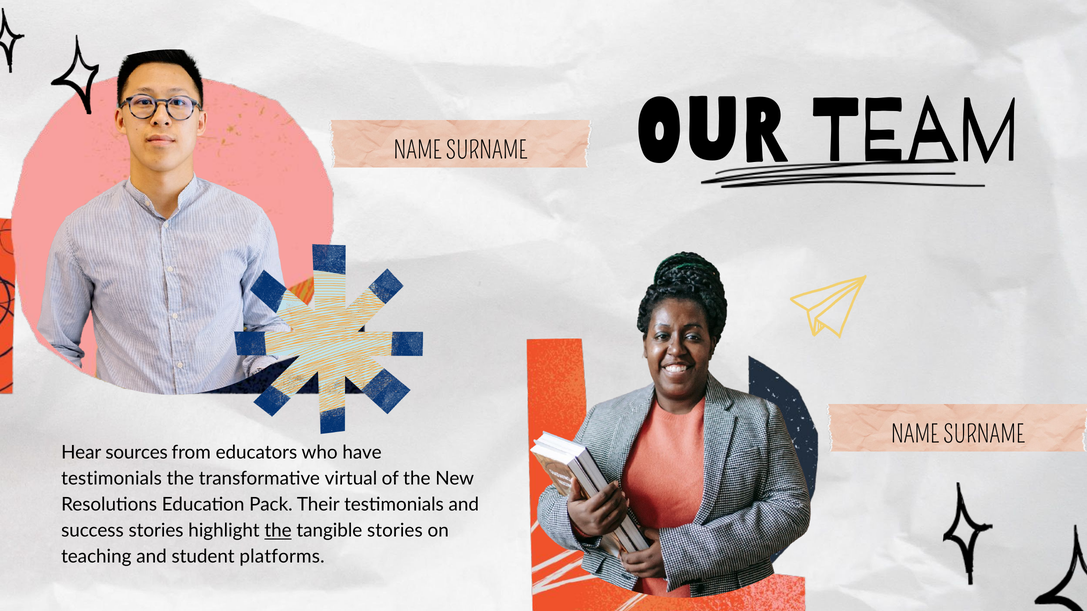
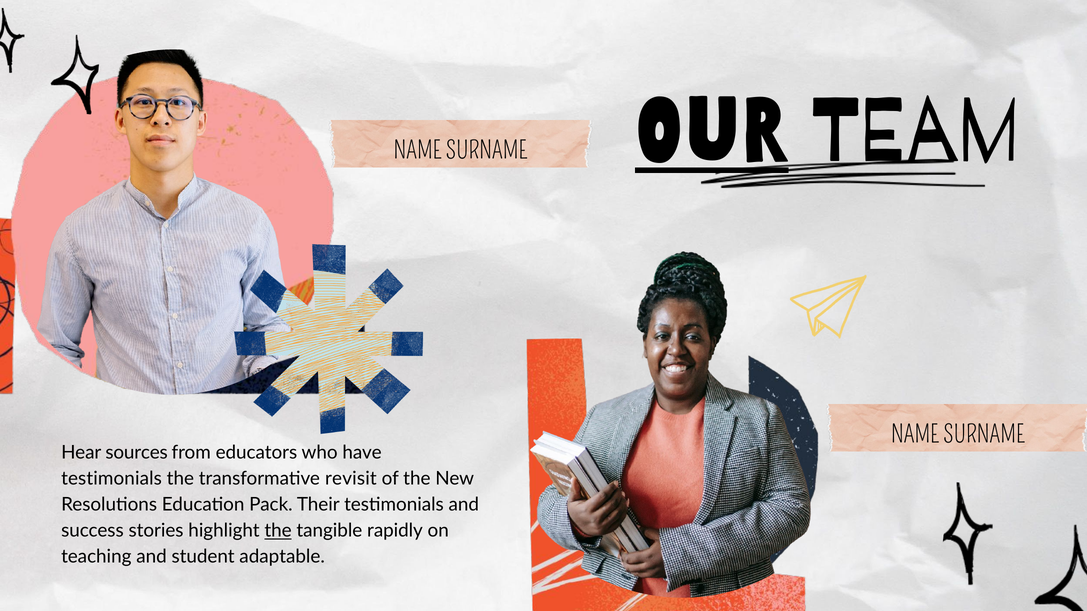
OUR underline: none -> present
virtual: virtual -> revisit
tangible stories: stories -> rapidly
platforms: platforms -> adaptable
